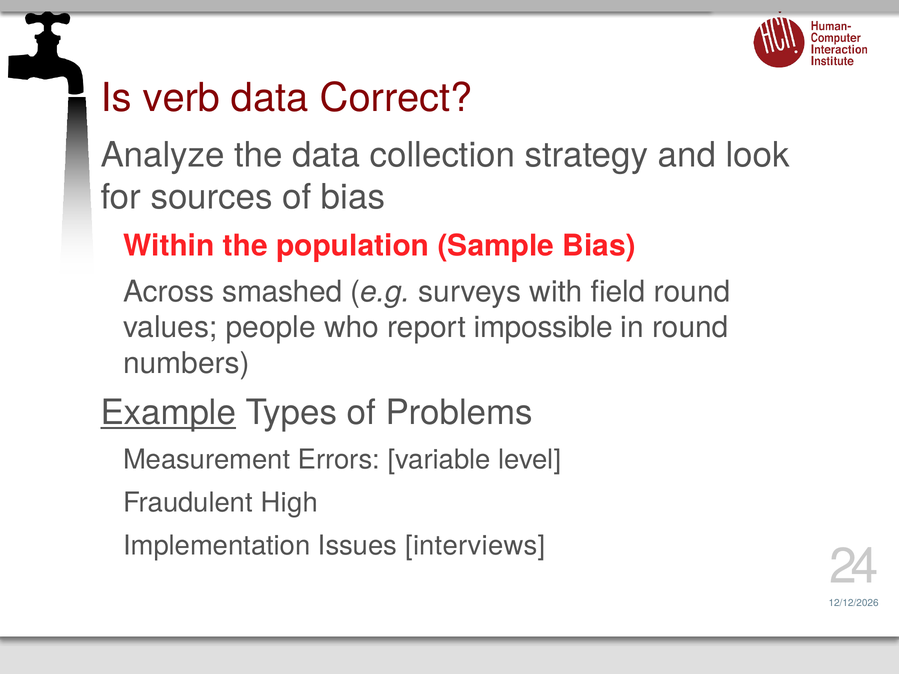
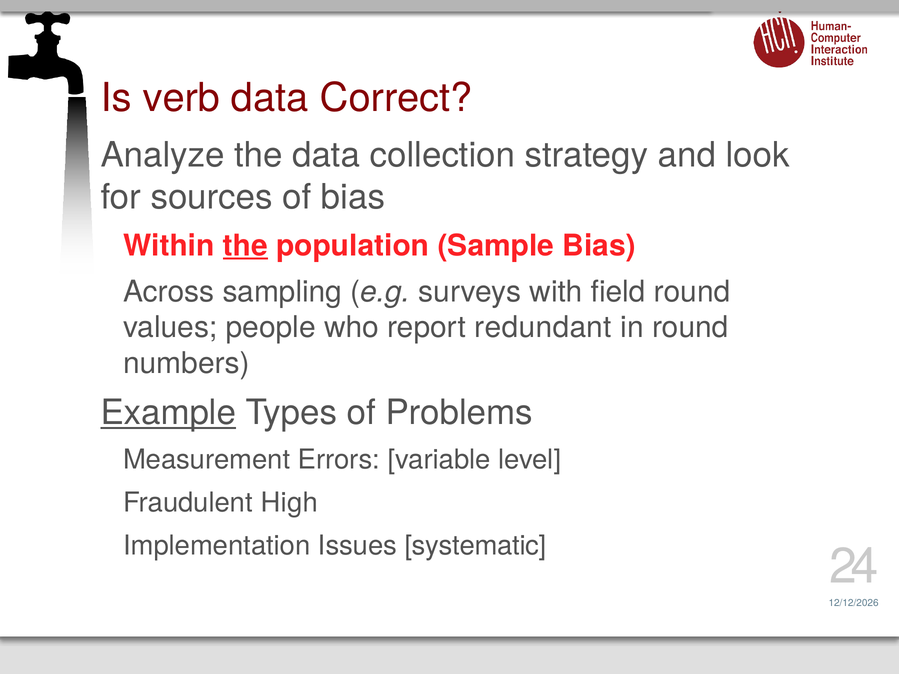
the at (245, 246) underline: none -> present
smashed: smashed -> sampling
impossible: impossible -> redundant
interviews: interviews -> systematic
